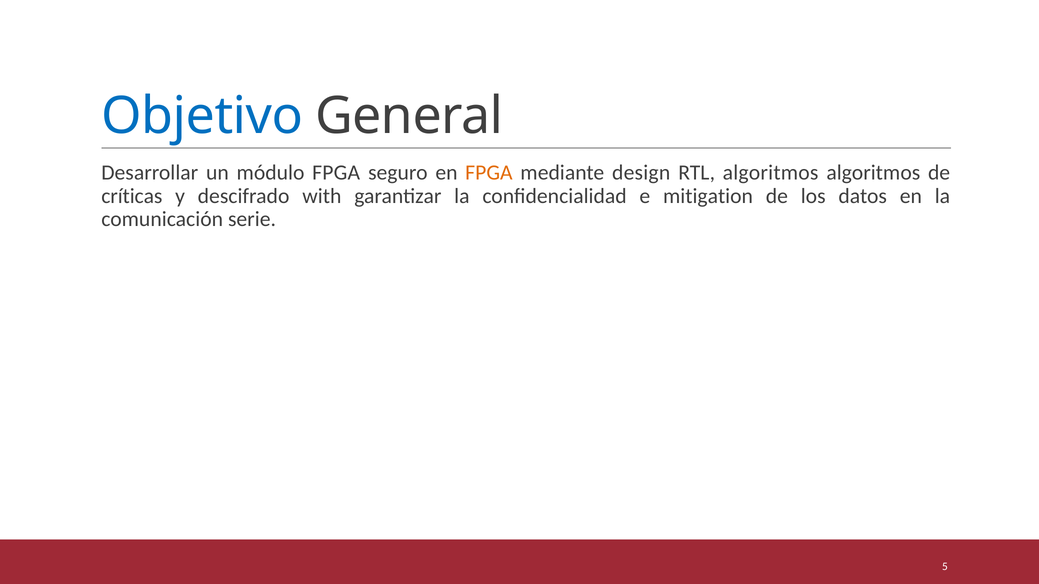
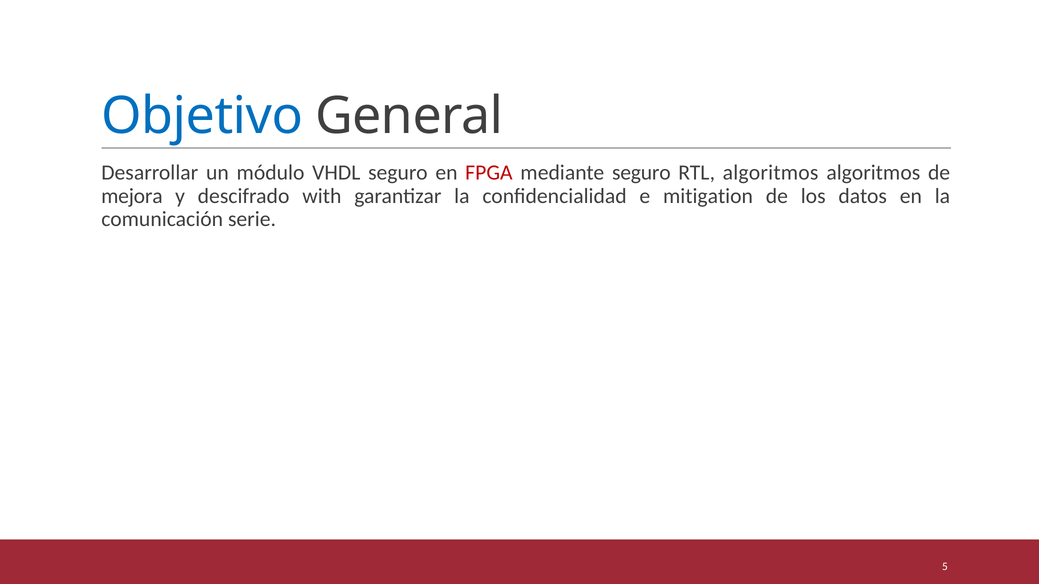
módulo FPGA: FPGA -> VHDL
FPGA at (489, 173) colour: orange -> red
mediante design: design -> seguro
críticas: críticas -> mejora
